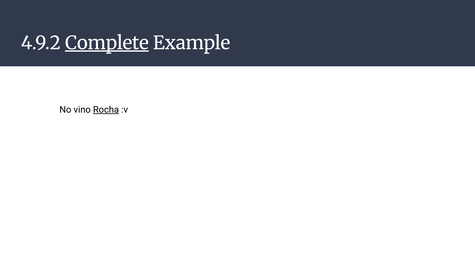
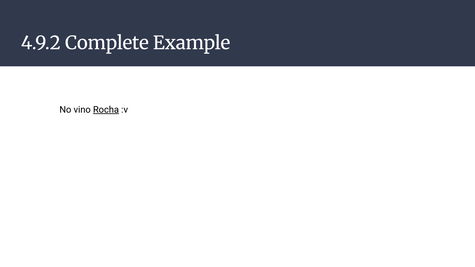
Complete underline: present -> none
